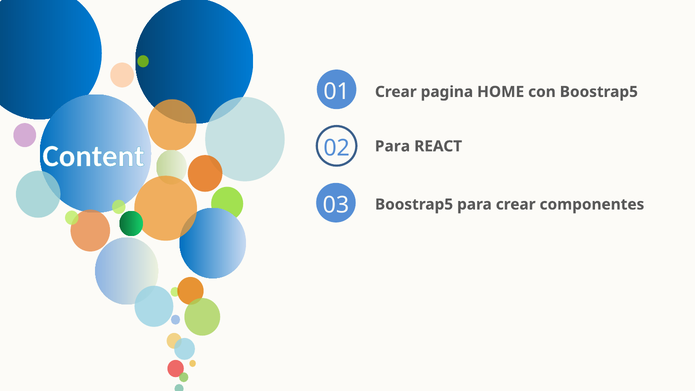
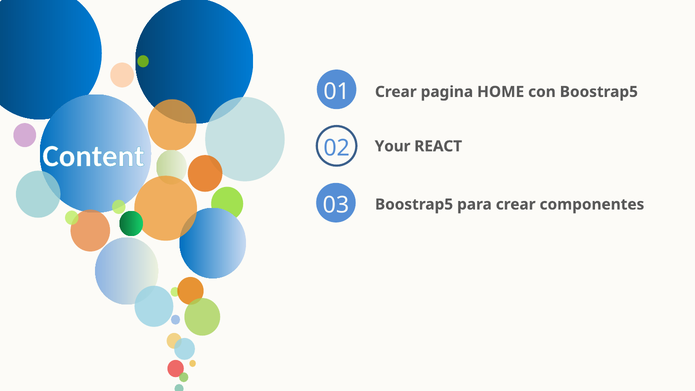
Para at (392, 146): Para -> Your
